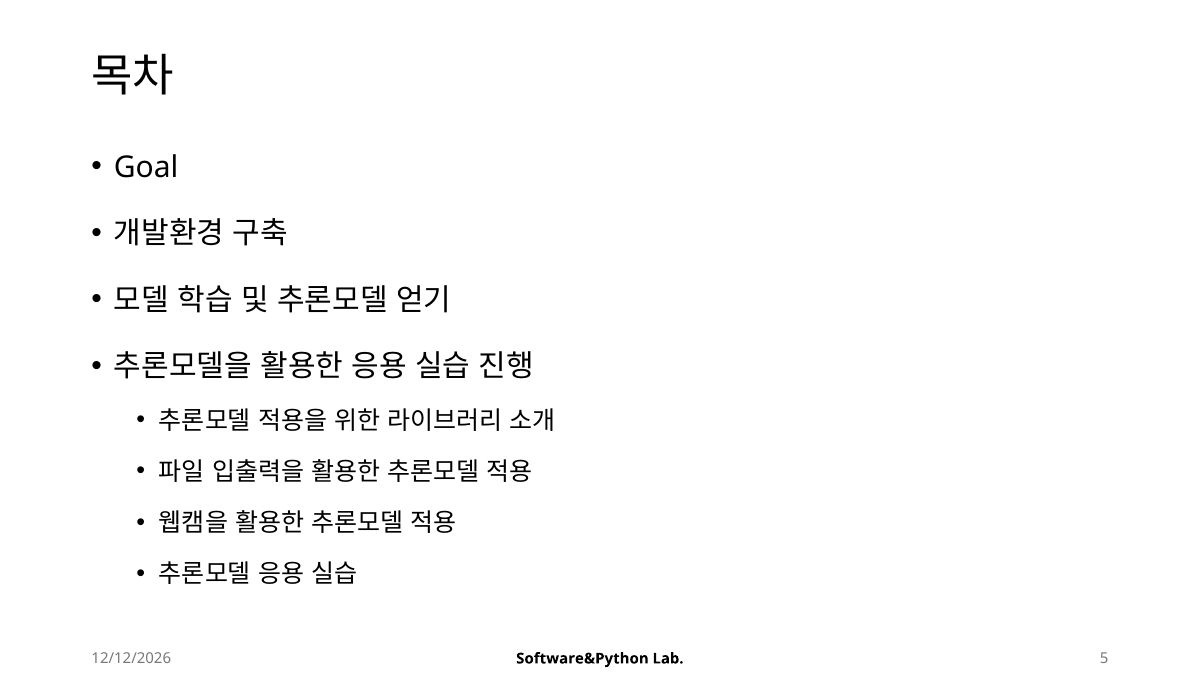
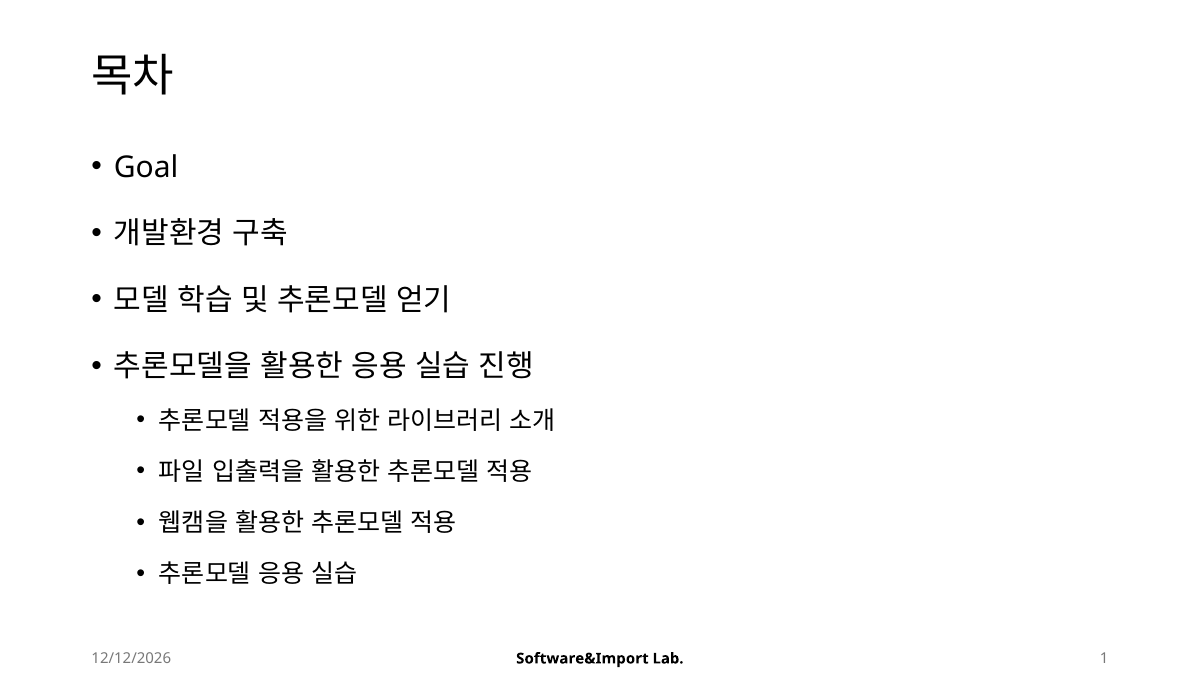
Software&Python: Software&Python -> Software&Import
5: 5 -> 1
